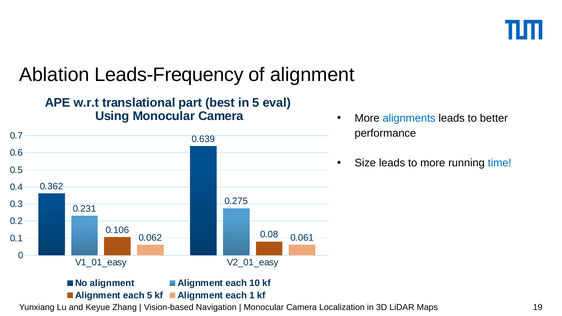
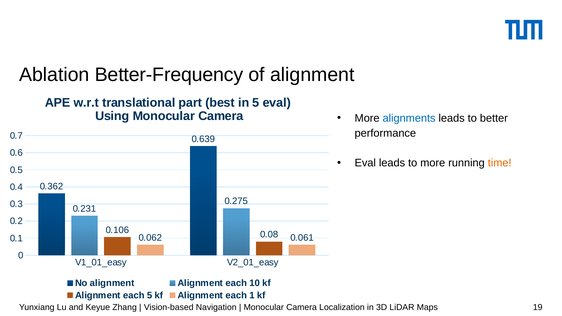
Leads-Frequency: Leads-Frequency -> Better-Frequency
Size at (365, 163): Size -> Eval
time colour: blue -> orange
